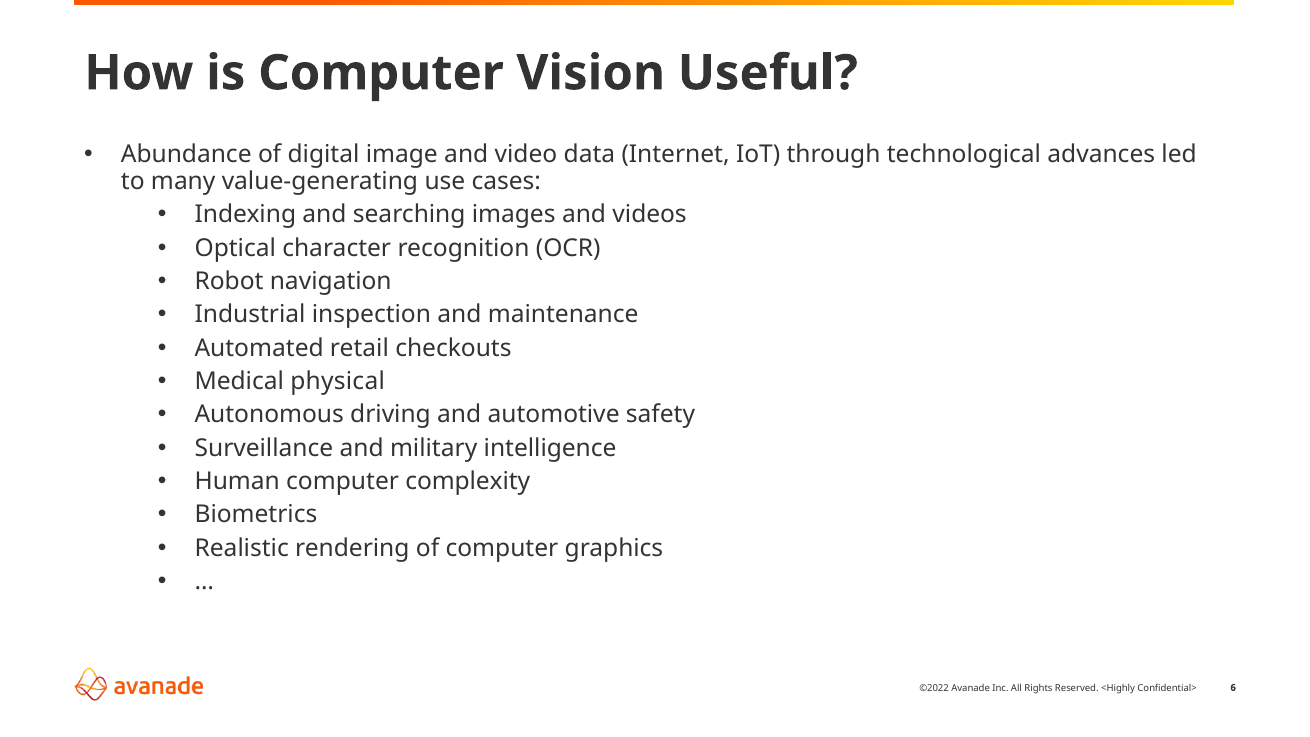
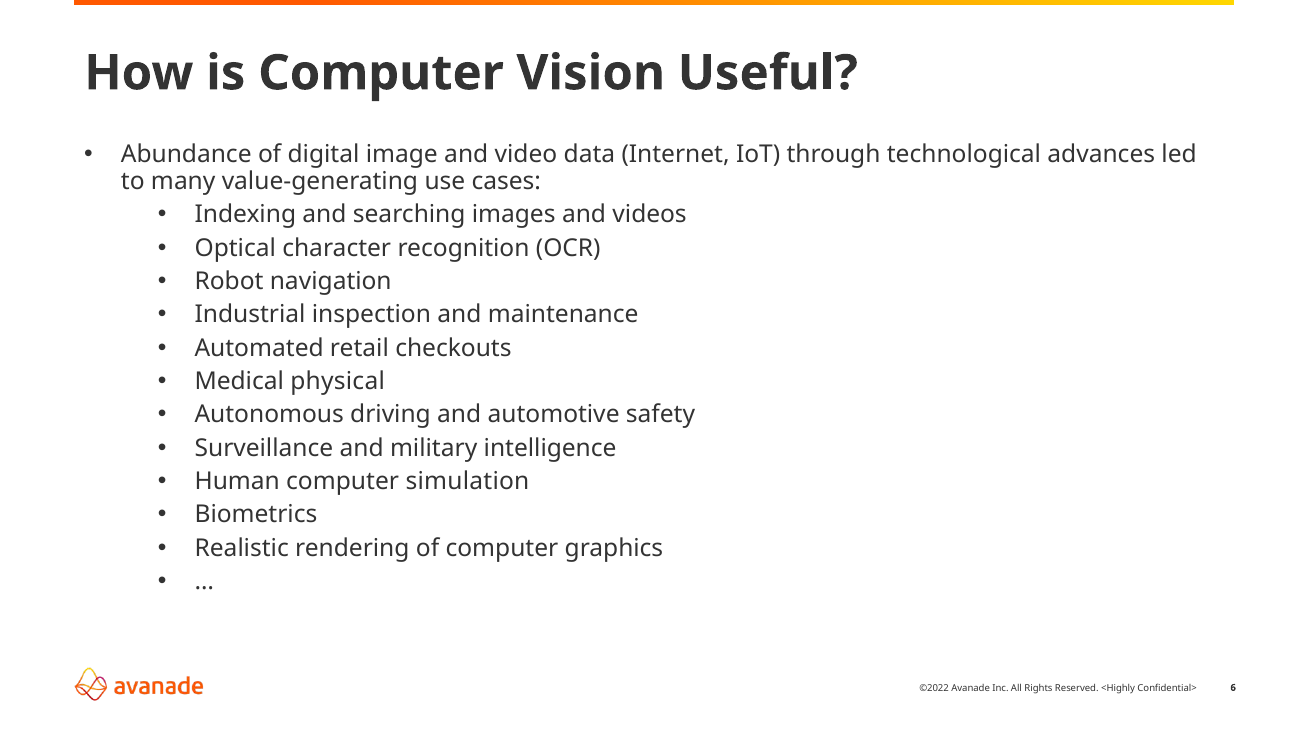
complexity: complexity -> simulation
